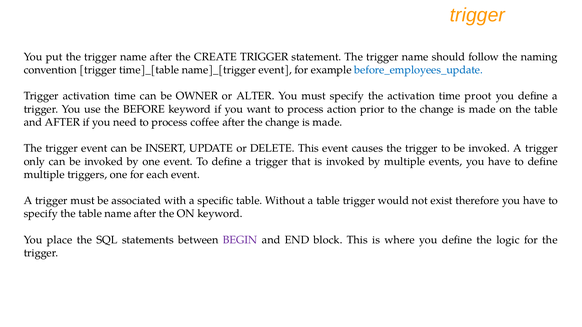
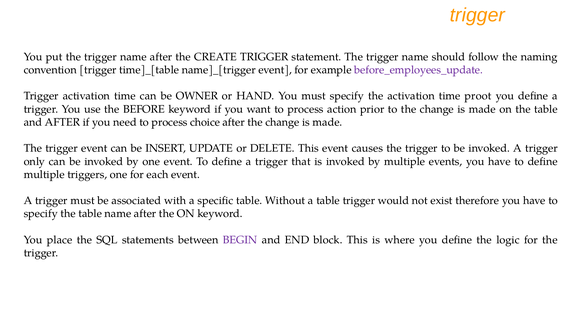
before_employees_update colour: blue -> purple
ALTER: ALTER -> HAND
coffee: coffee -> choice
